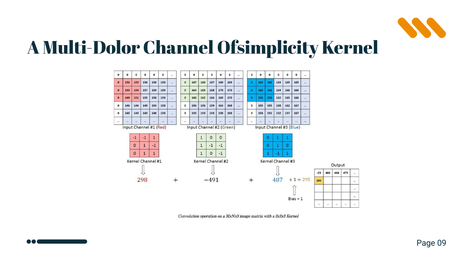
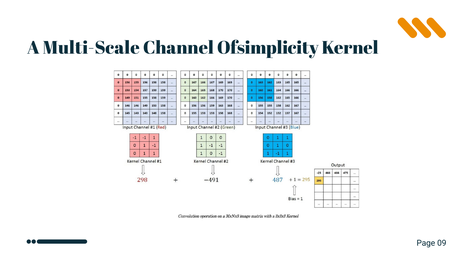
Multi-Dolor: Multi-Dolor -> Multi-Scale
